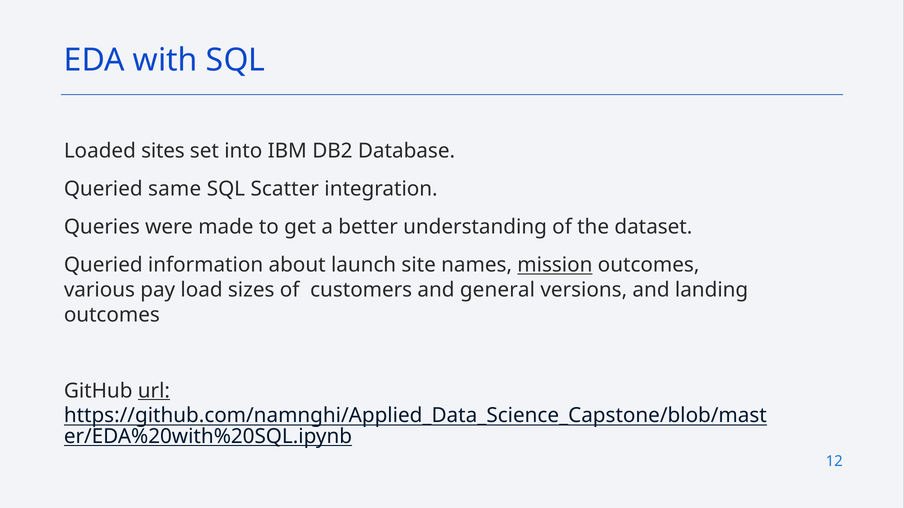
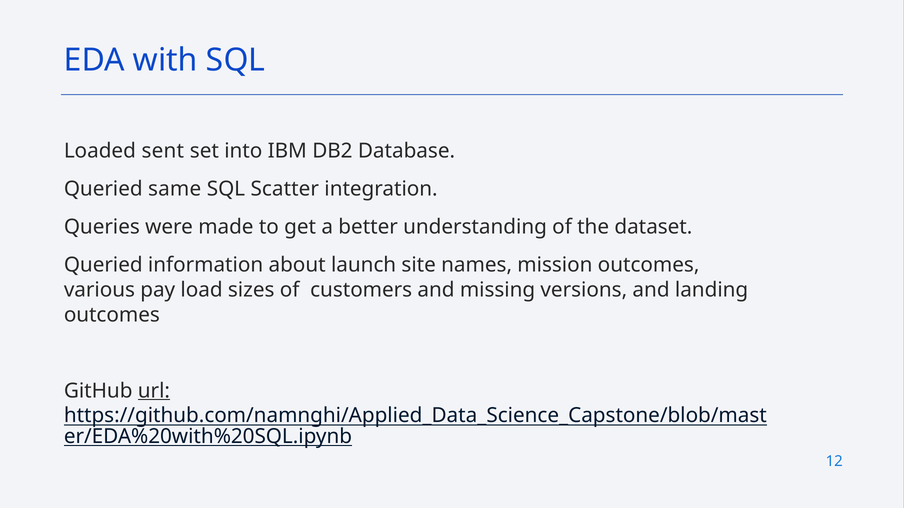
sites: sites -> sent
mission underline: present -> none
general: general -> missing
